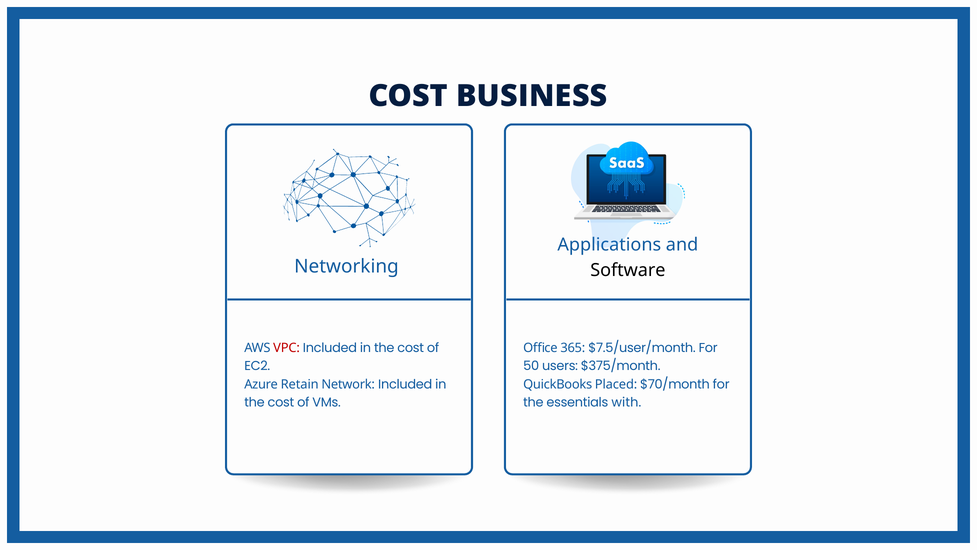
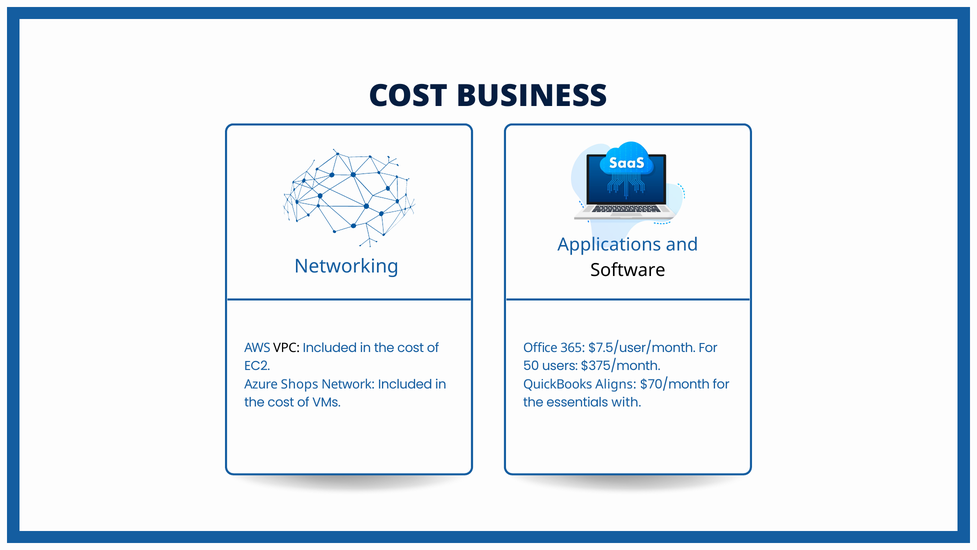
VPC colour: red -> black
Retain: Retain -> Shops
Placed: Placed -> Aligns
